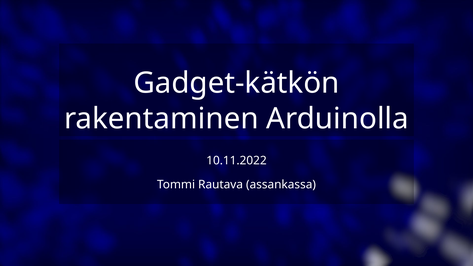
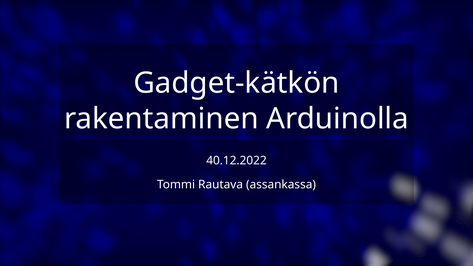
10.11.2022: 10.11.2022 -> 40.12.2022
